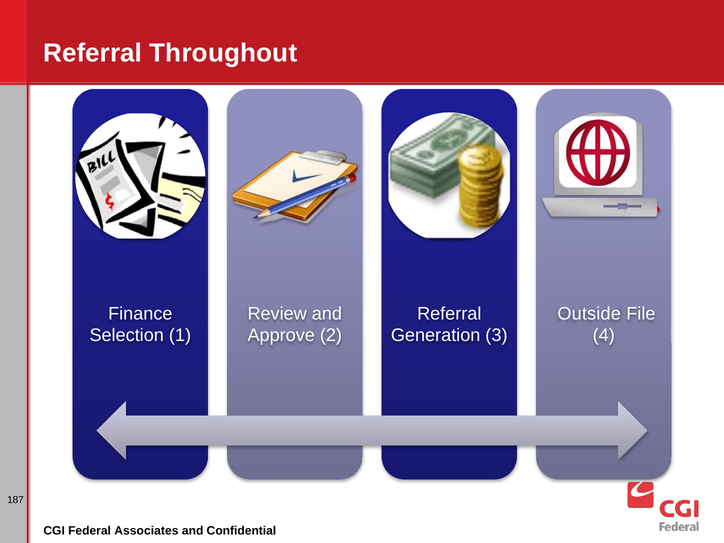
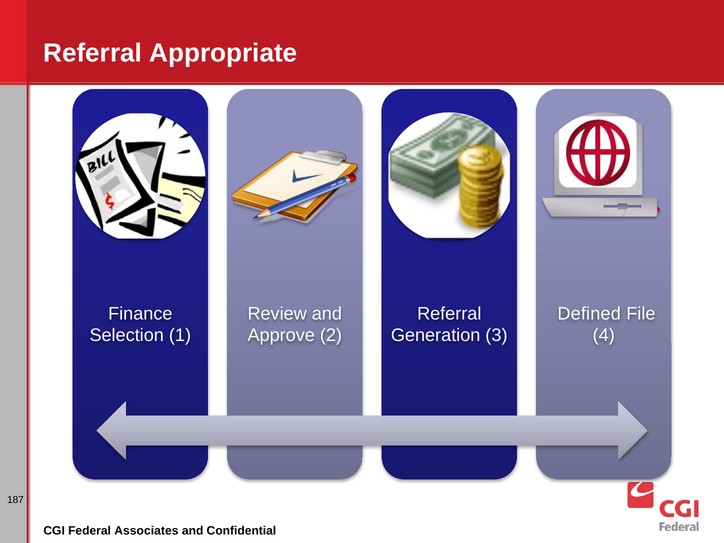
Throughout: Throughout -> Appropriate
Outside: Outside -> Defined
